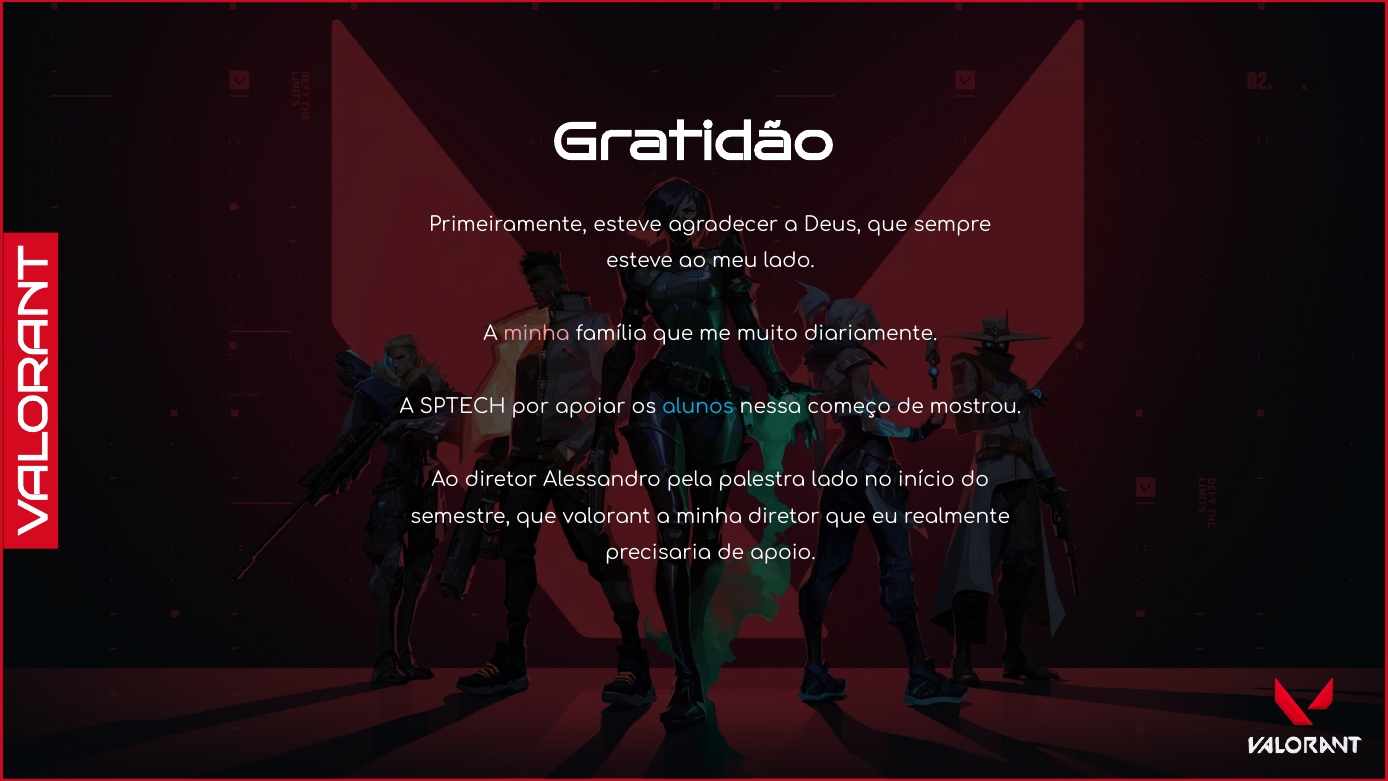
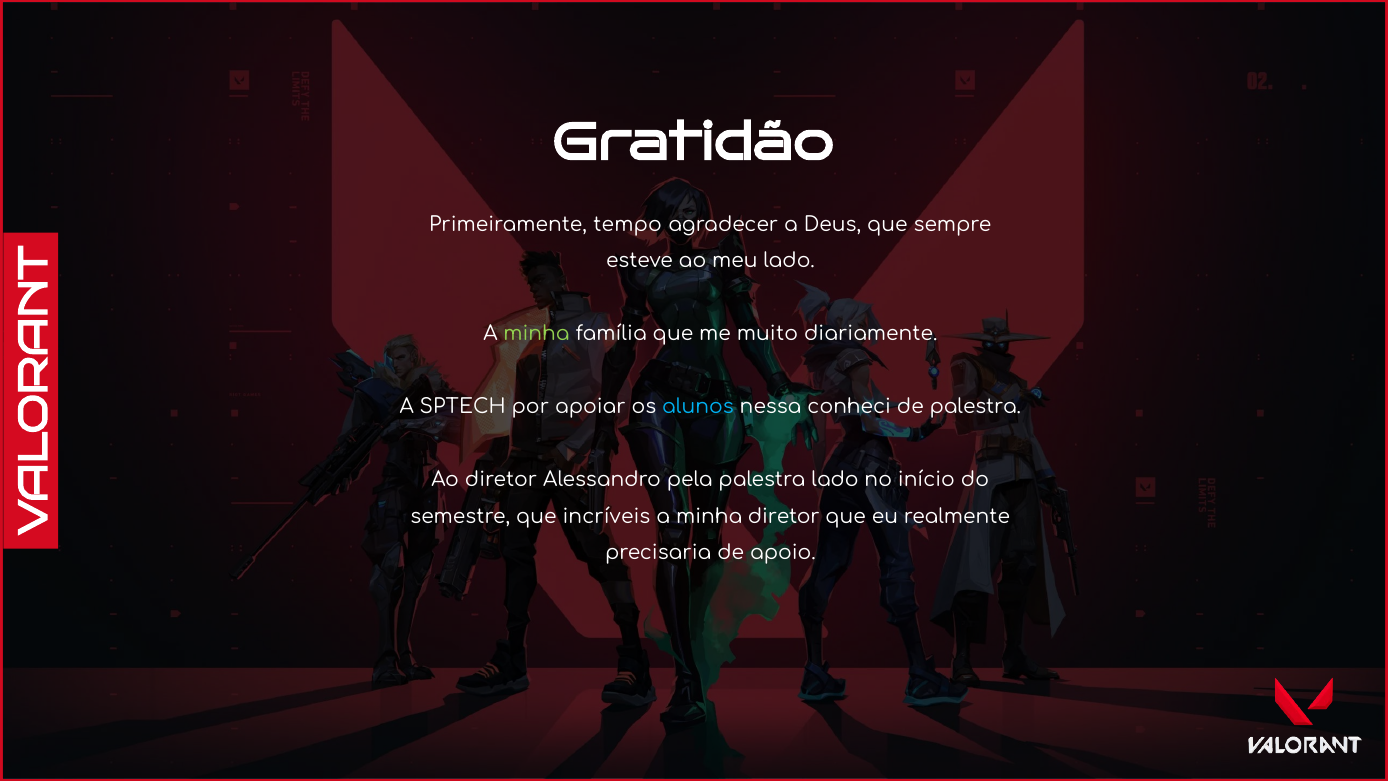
Primeiramente esteve: esteve -> tempo
minha at (537, 334) colour: pink -> light green
começo: começo -> conheci
de mostrou: mostrou -> palestra
valorant: valorant -> incríveis
